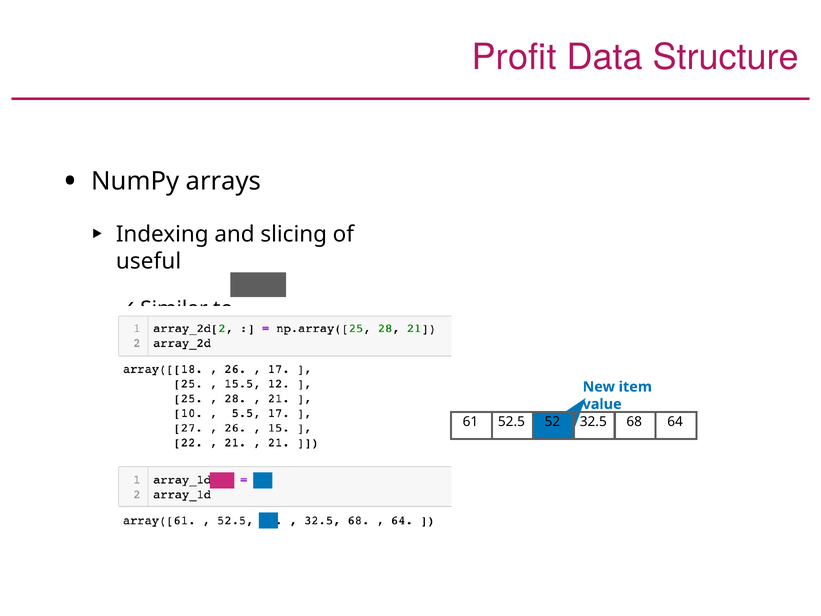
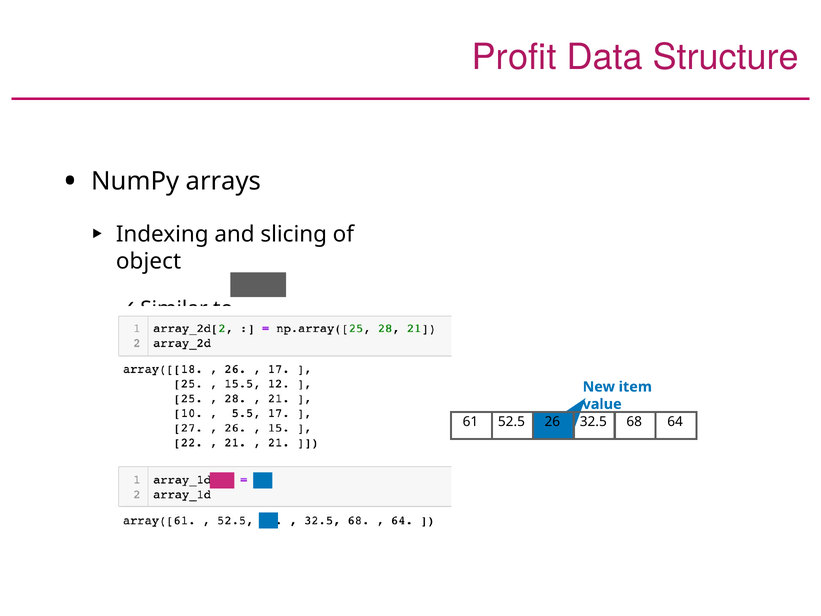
useful: useful -> object
52: 52 -> 26
